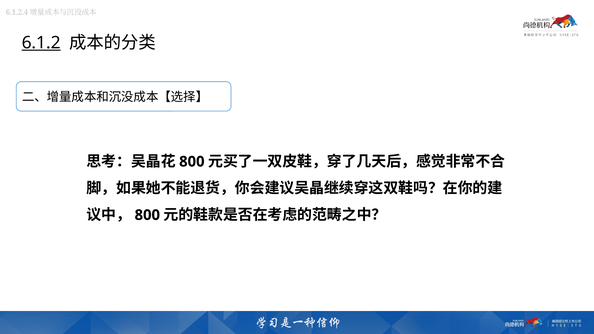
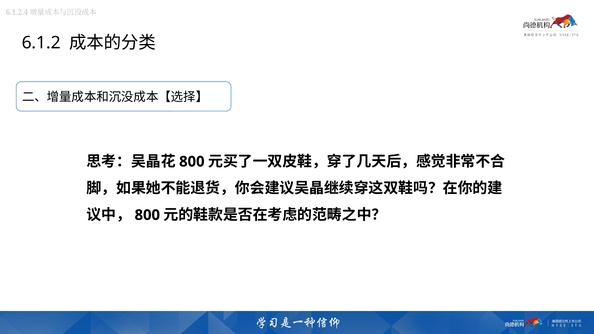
6.1.2 underline: present -> none
